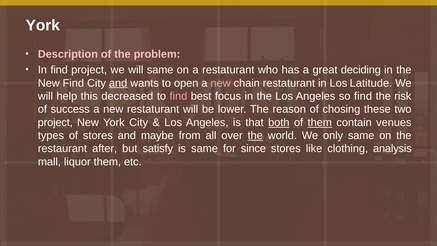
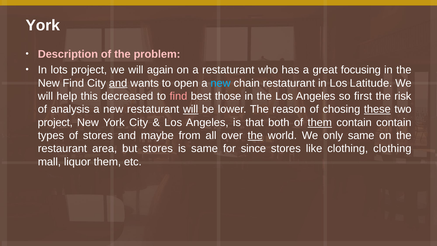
In find: find -> lots
will same: same -> again
deciding: deciding -> focusing
new at (221, 83) colour: pink -> light blue
focus: focus -> those
so find: find -> first
success: success -> analysis
will at (191, 109) underline: none -> present
these underline: none -> present
both underline: present -> none
contain venues: venues -> contain
after: after -> area
but satisfy: satisfy -> stores
clothing analysis: analysis -> clothing
